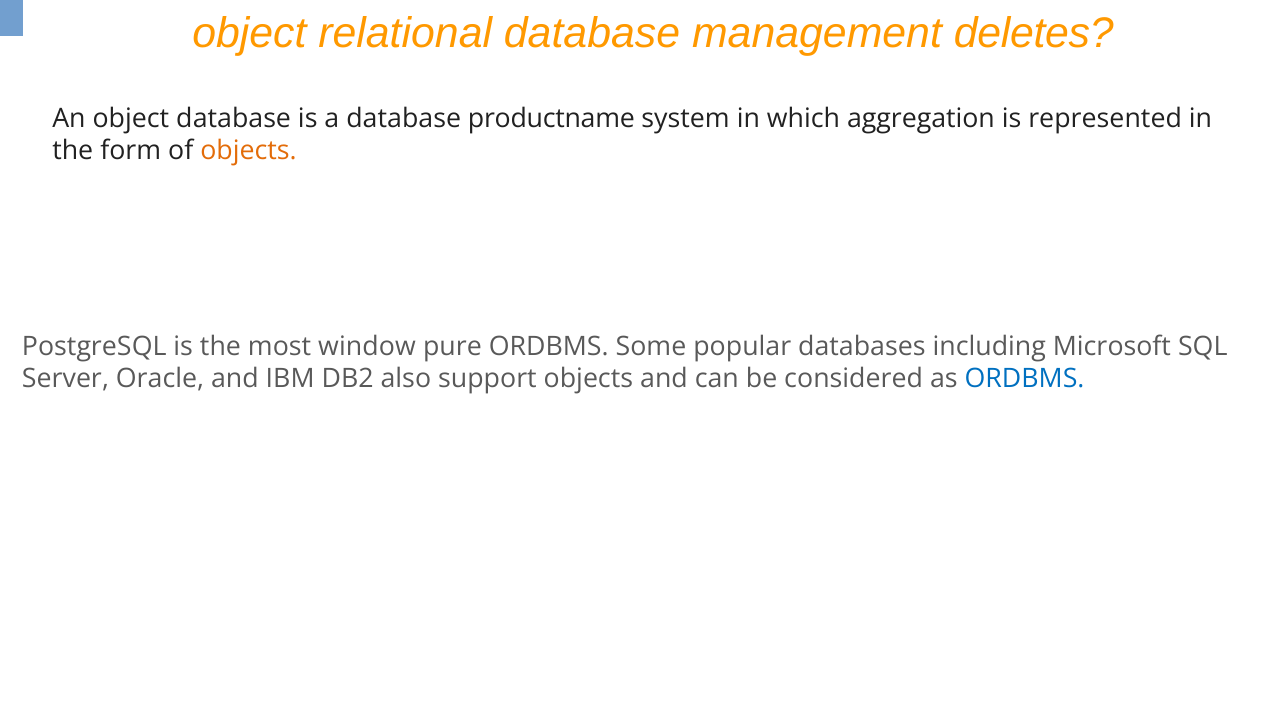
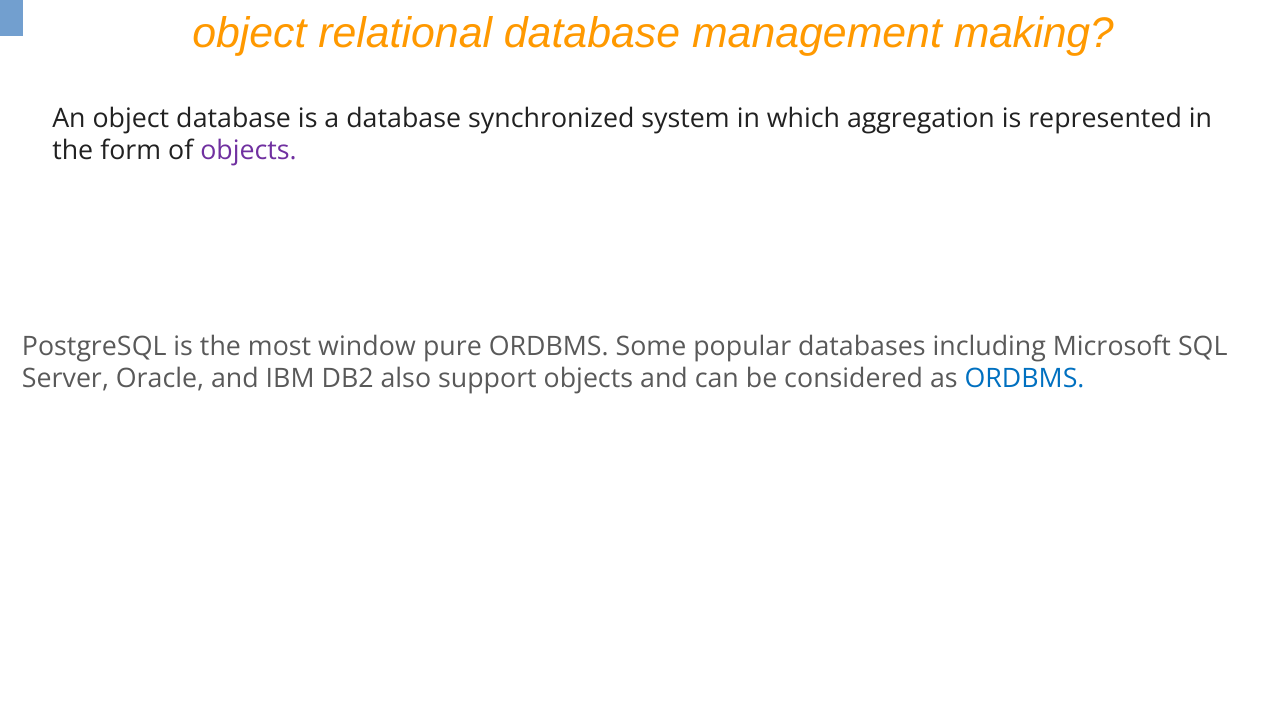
deletes: deletes -> making
productname: productname -> synchronized
objects at (248, 151) colour: orange -> purple
